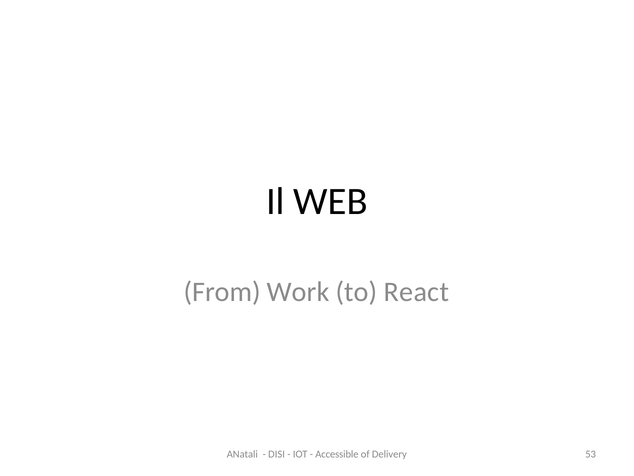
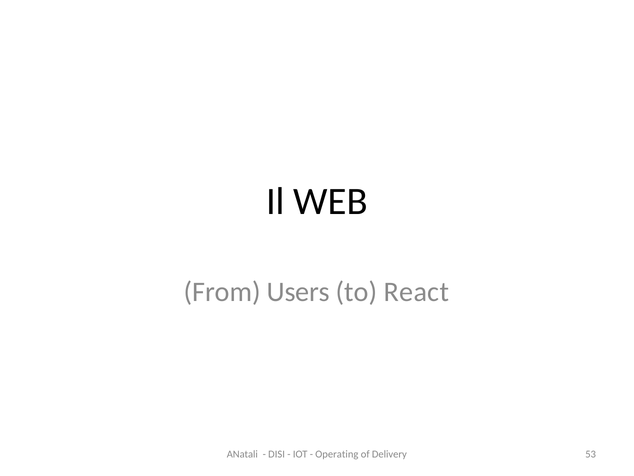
Work: Work -> Users
Accessible: Accessible -> Operating
